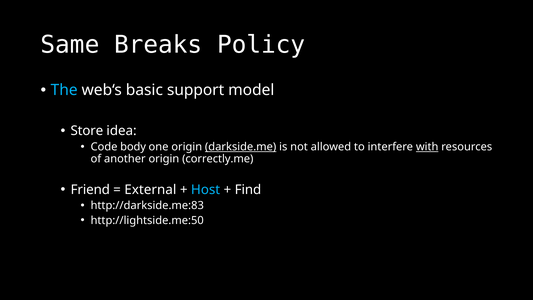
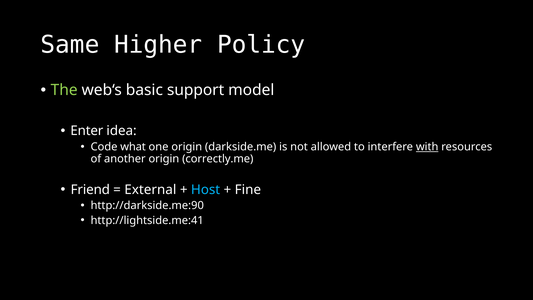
Breaks: Breaks -> Higher
The colour: light blue -> light green
Store: Store -> Enter
body: body -> what
darkside.me underline: present -> none
Find: Find -> Fine
http://darkside.me:83: http://darkside.me:83 -> http://darkside.me:90
http://lightside.me:50: http://lightside.me:50 -> http://lightside.me:41
